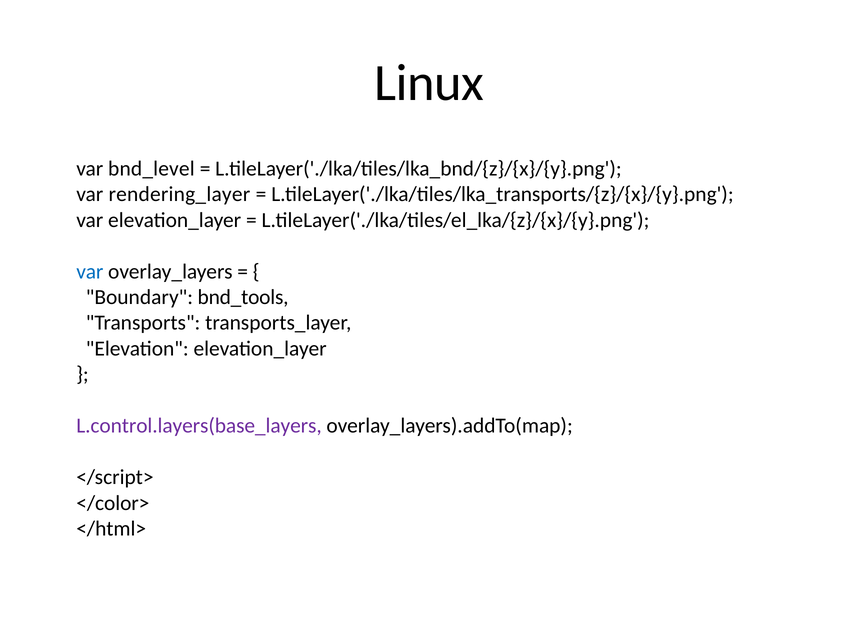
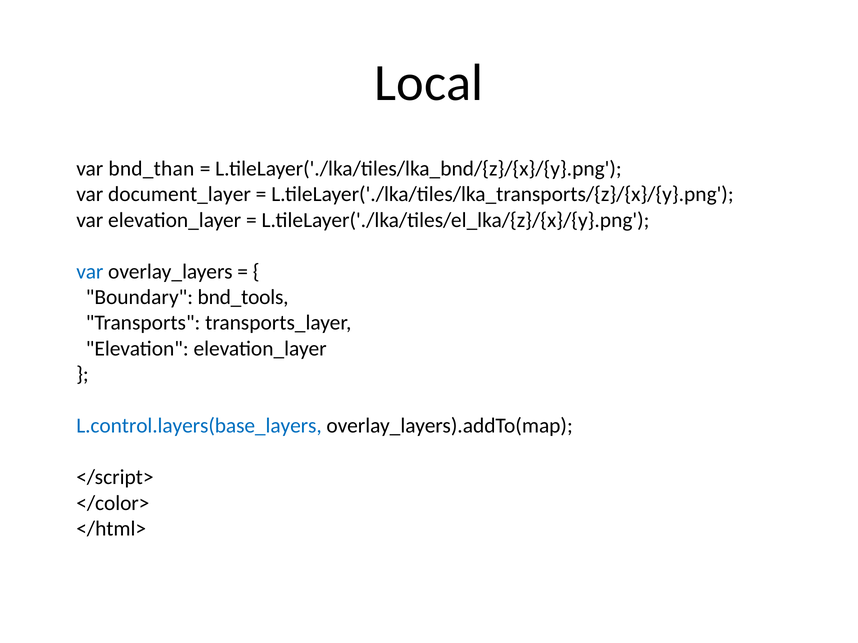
Linux: Linux -> Local
bnd_level: bnd_level -> bnd_than
rendering_layer: rendering_layer -> document_layer
L.control.layers(base_layers colour: purple -> blue
